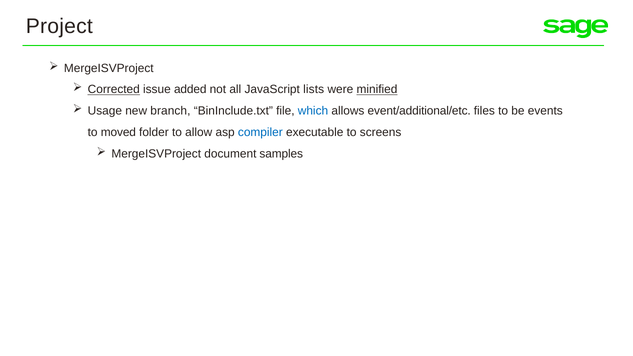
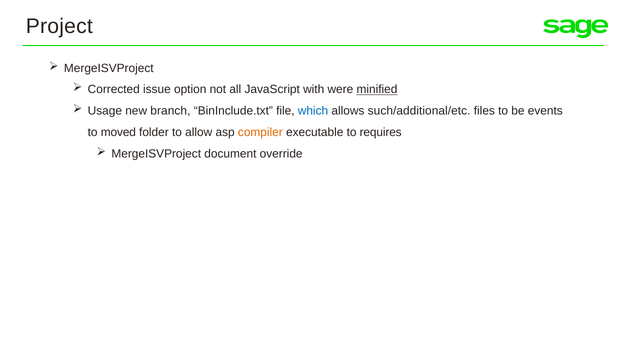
Corrected underline: present -> none
added: added -> option
lists: lists -> with
event/additional/etc: event/additional/etc -> such/additional/etc
compiler colour: blue -> orange
screens: screens -> requires
samples: samples -> override
